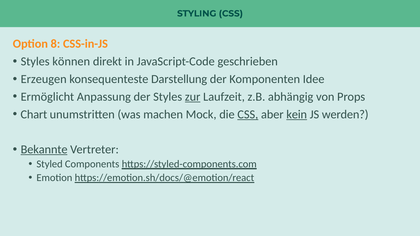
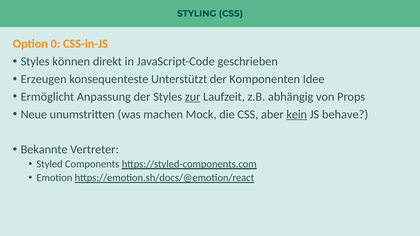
8: 8 -> 0
Darstellung: Darstellung -> Unterstützt
Chart: Chart -> Neue
CSS at (248, 114) underline: present -> none
werden: werden -> behave
Bekannte underline: present -> none
